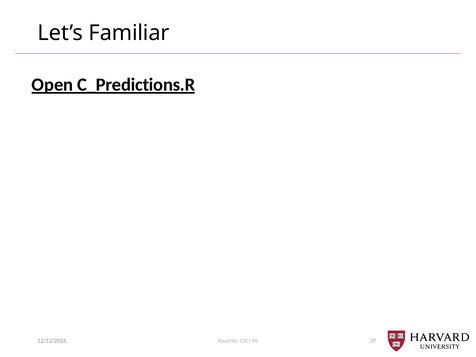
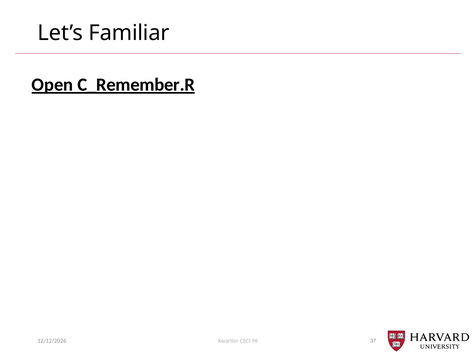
C_Predictions.R: C_Predictions.R -> C_Remember.R
